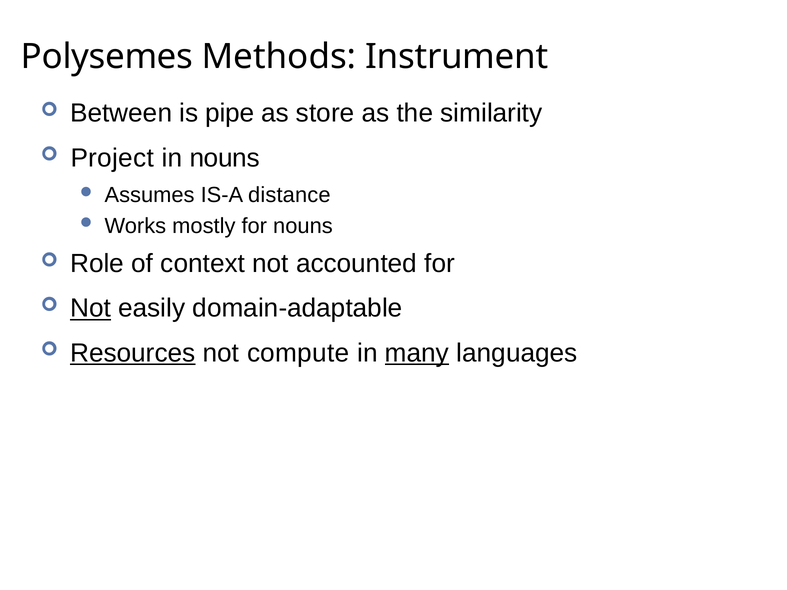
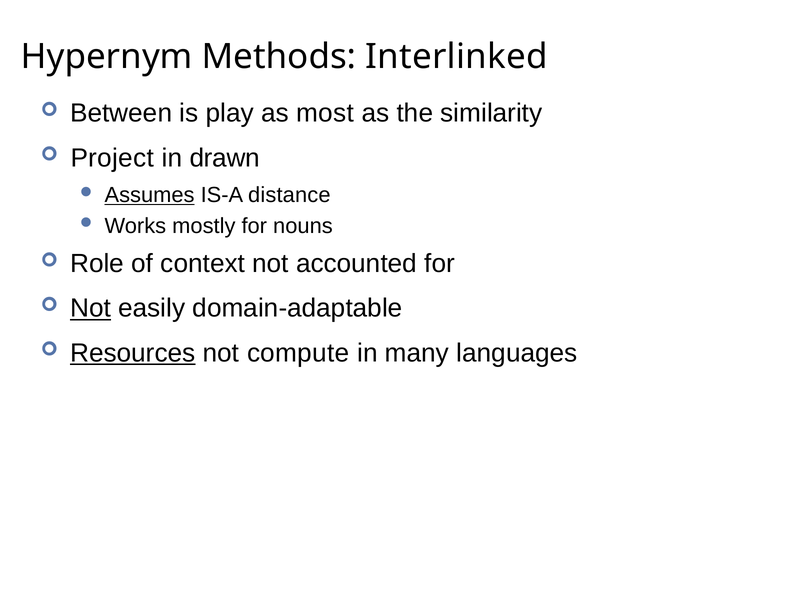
Polysemes: Polysemes -> Hypernym
Instrument: Instrument -> Interlinked
pipe: pipe -> play
store: store -> most
in nouns: nouns -> drawn
Assumes underline: none -> present
many underline: present -> none
